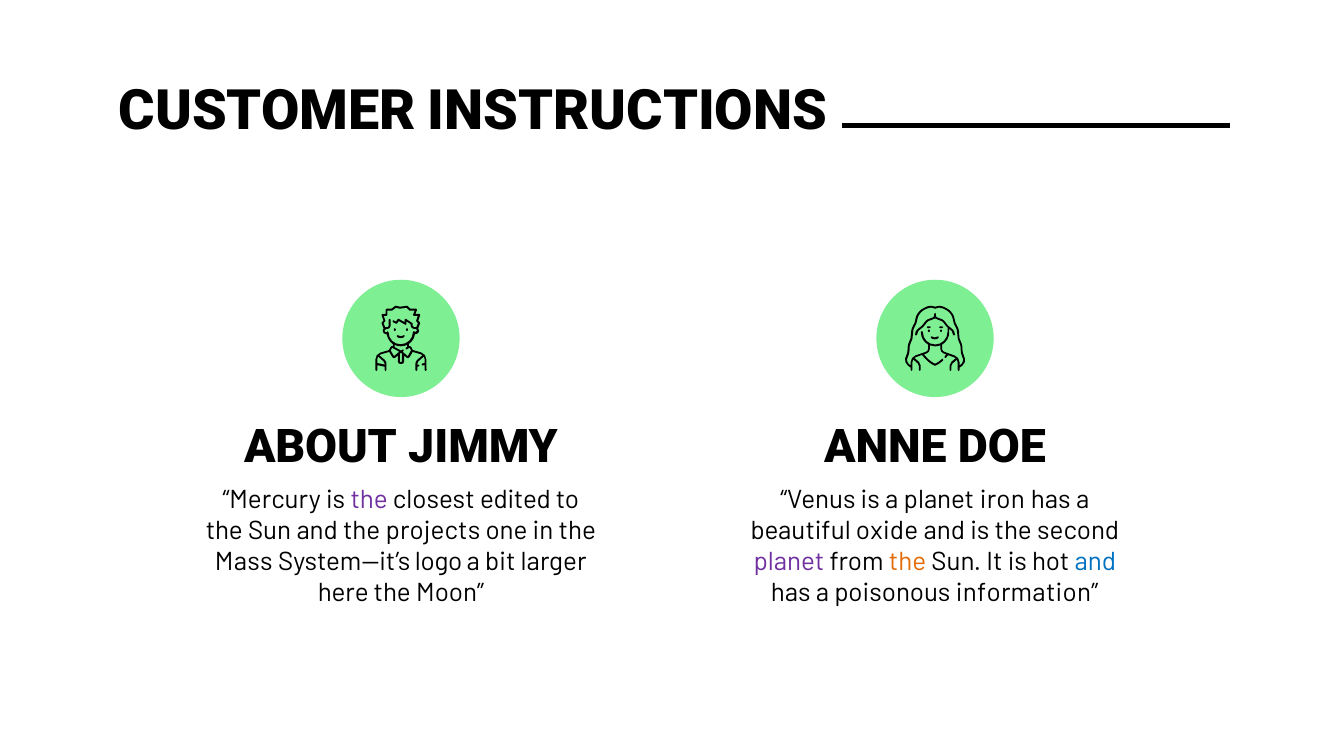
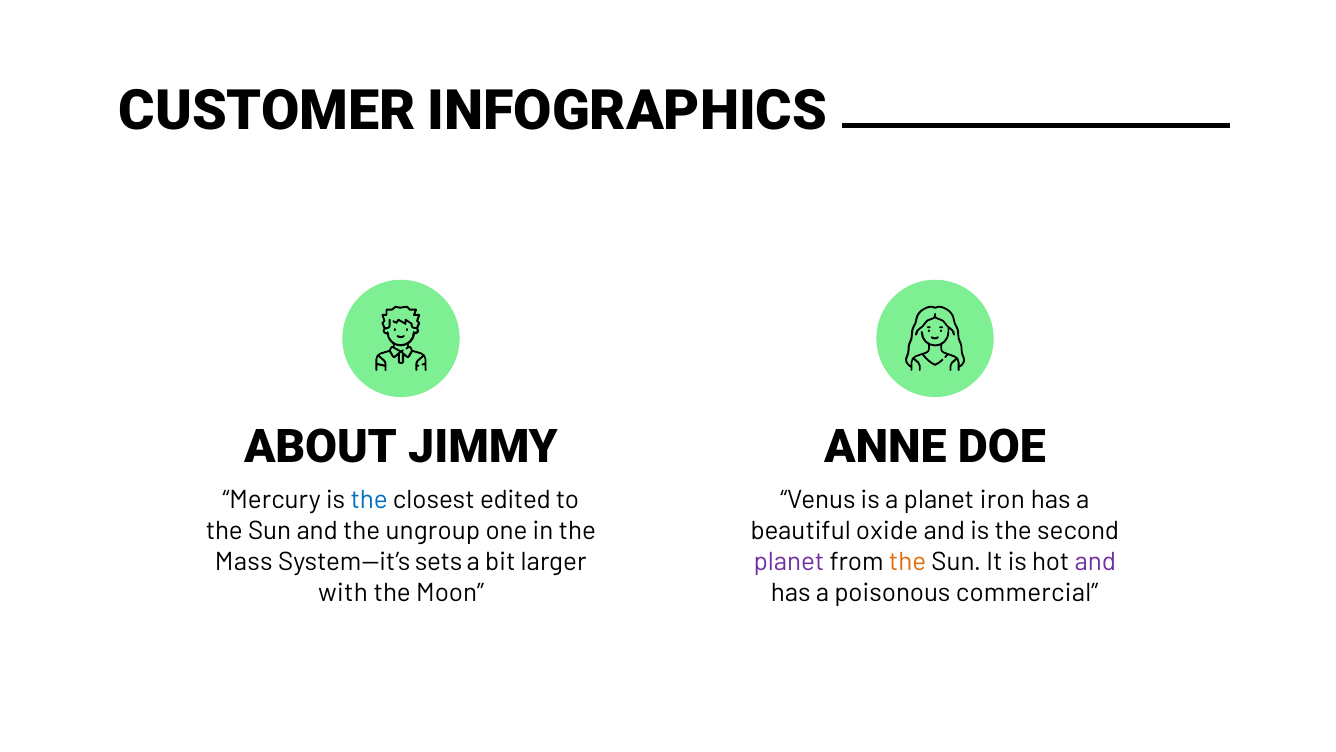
INSTRUCTIONS: INSTRUCTIONS -> INFOGRAPHICS
the at (369, 499) colour: purple -> blue
projects: projects -> ungroup
logo: logo -> sets
and at (1095, 562) colour: blue -> purple
here: here -> with
information: information -> commercial
